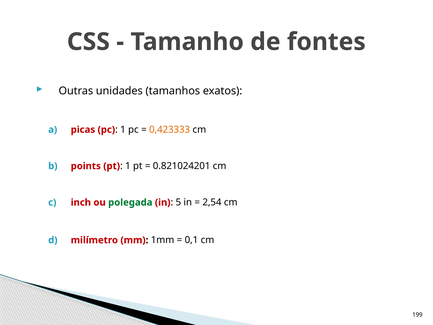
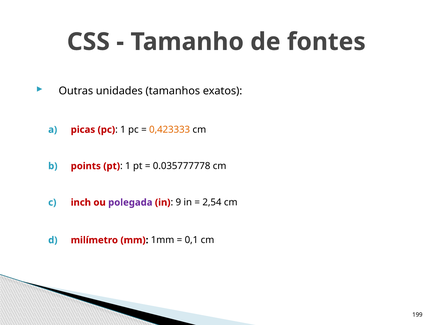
0.821024201: 0.821024201 -> 0.035777778
polegada colour: green -> purple
5: 5 -> 9
